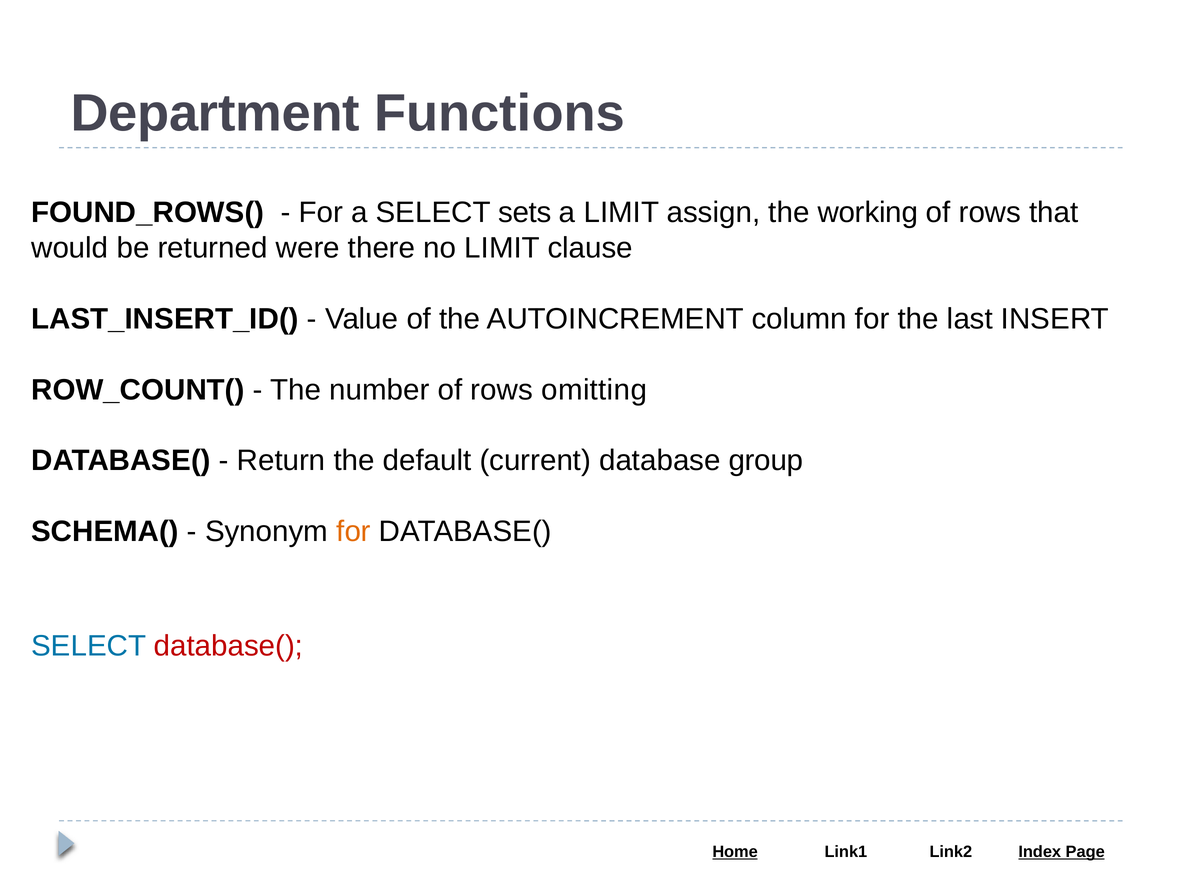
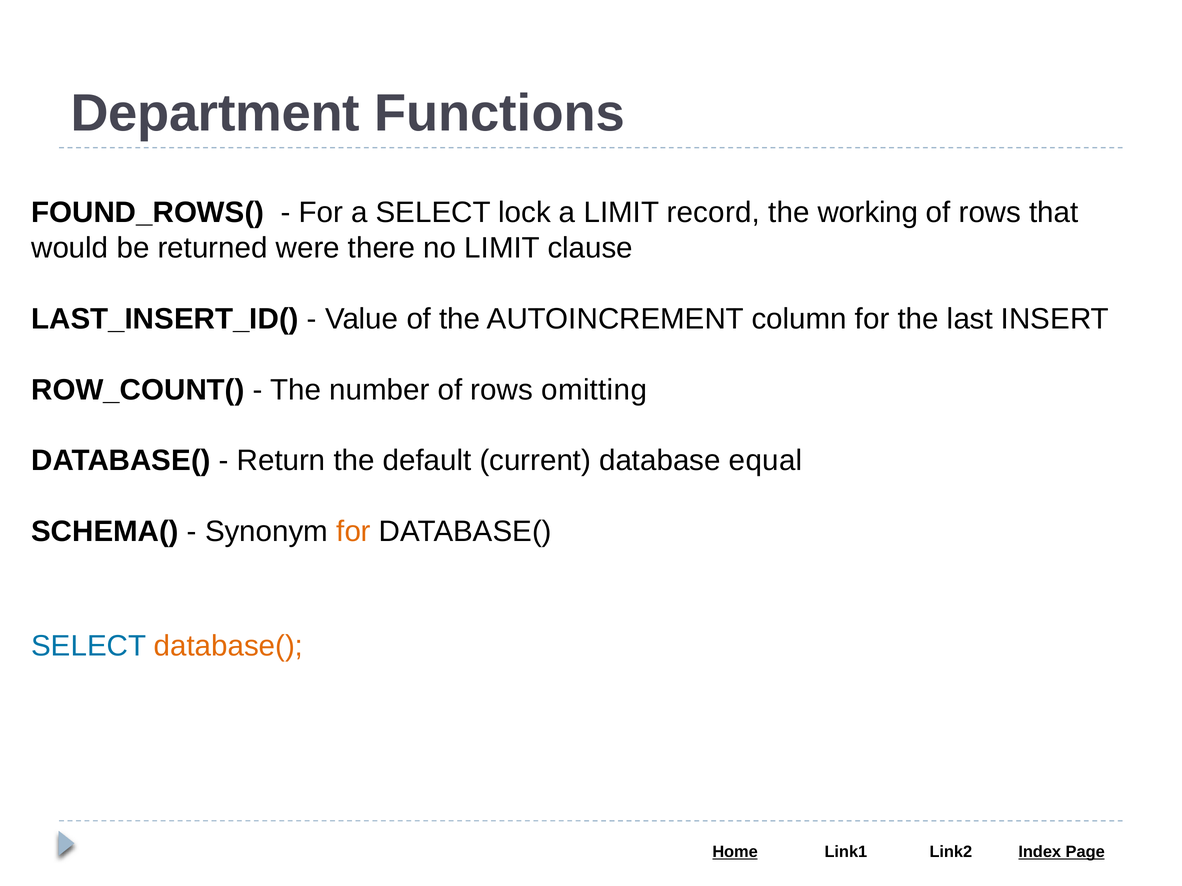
sets: sets -> lock
assign: assign -> record
group: group -> equal
database( at (228, 646) colour: red -> orange
